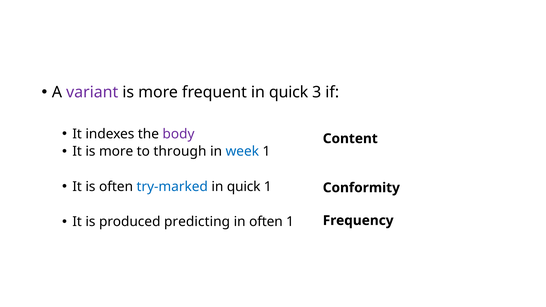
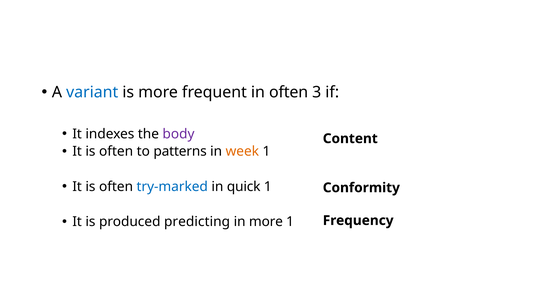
variant colour: purple -> blue
frequent in quick: quick -> often
more at (116, 152): more -> often
through: through -> patterns
week colour: blue -> orange
in often: often -> more
